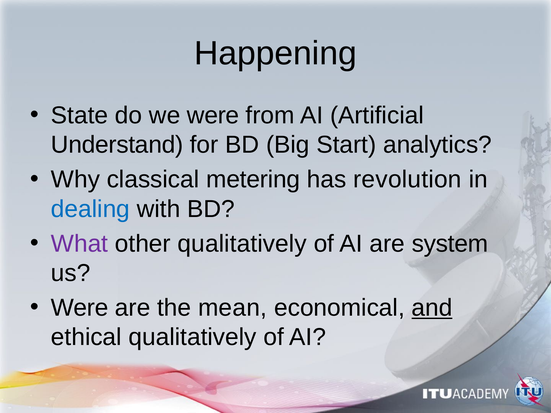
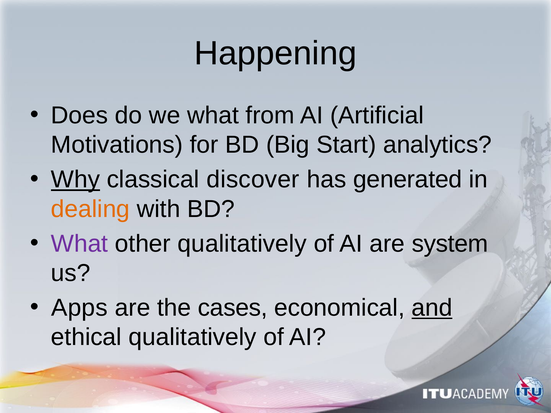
State: State -> Does
we were: were -> what
Understand: Understand -> Motivations
Why underline: none -> present
metering: metering -> discover
revolution: revolution -> generated
dealing colour: blue -> orange
Were at (80, 308): Were -> Apps
mean: mean -> cases
